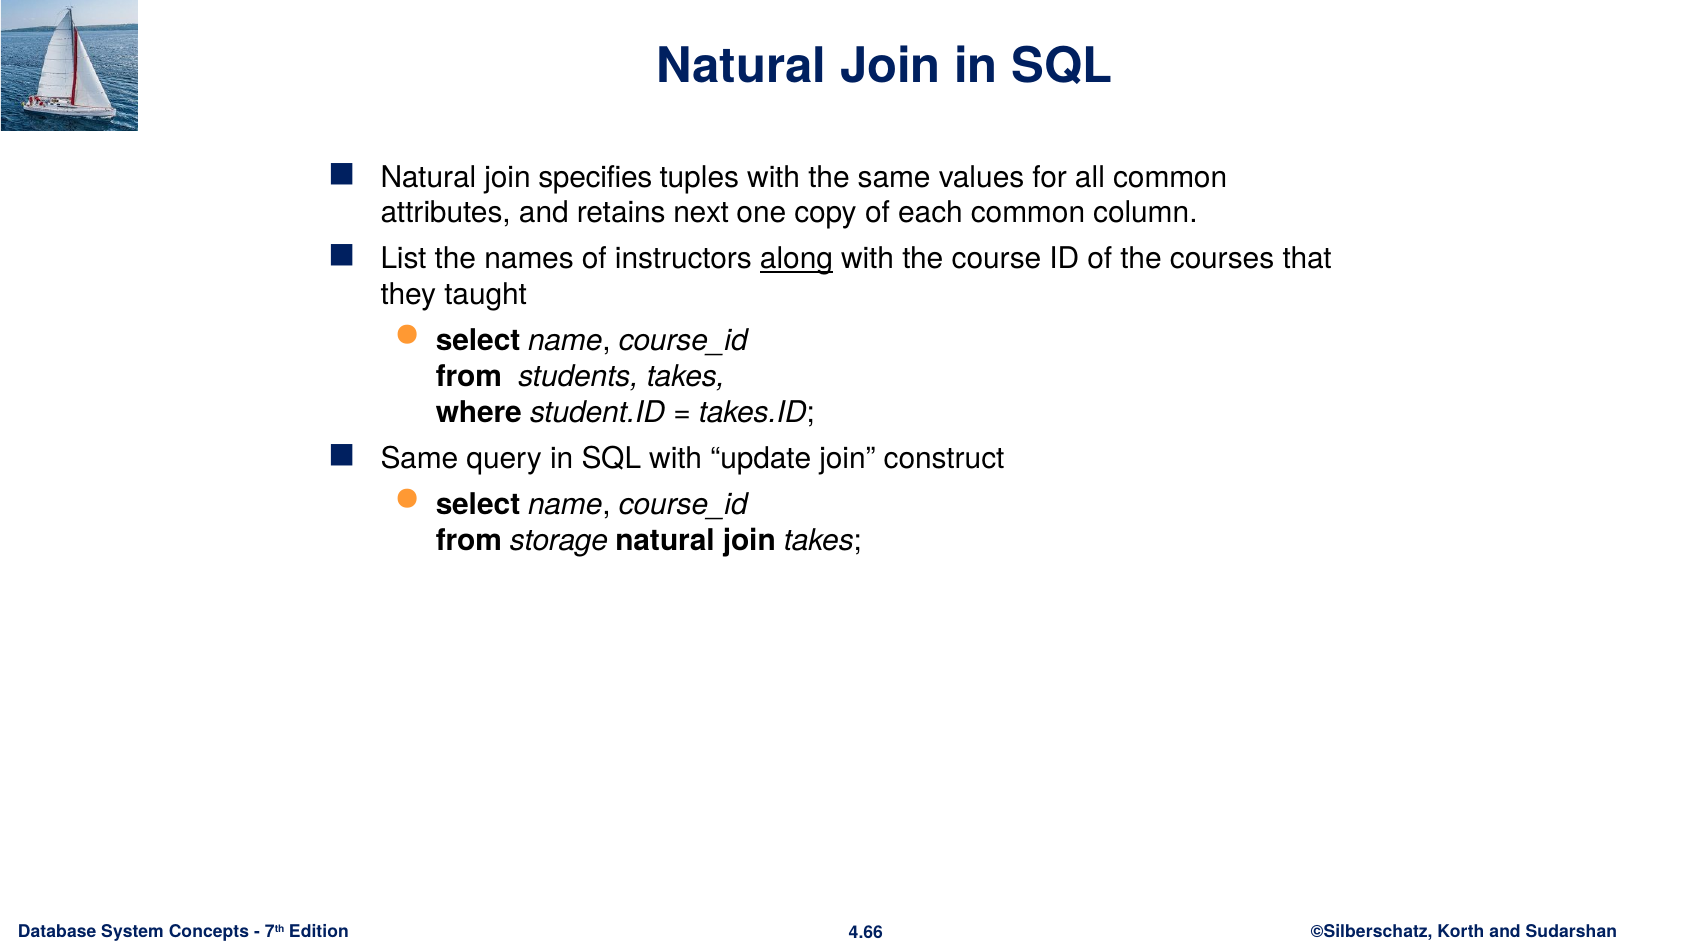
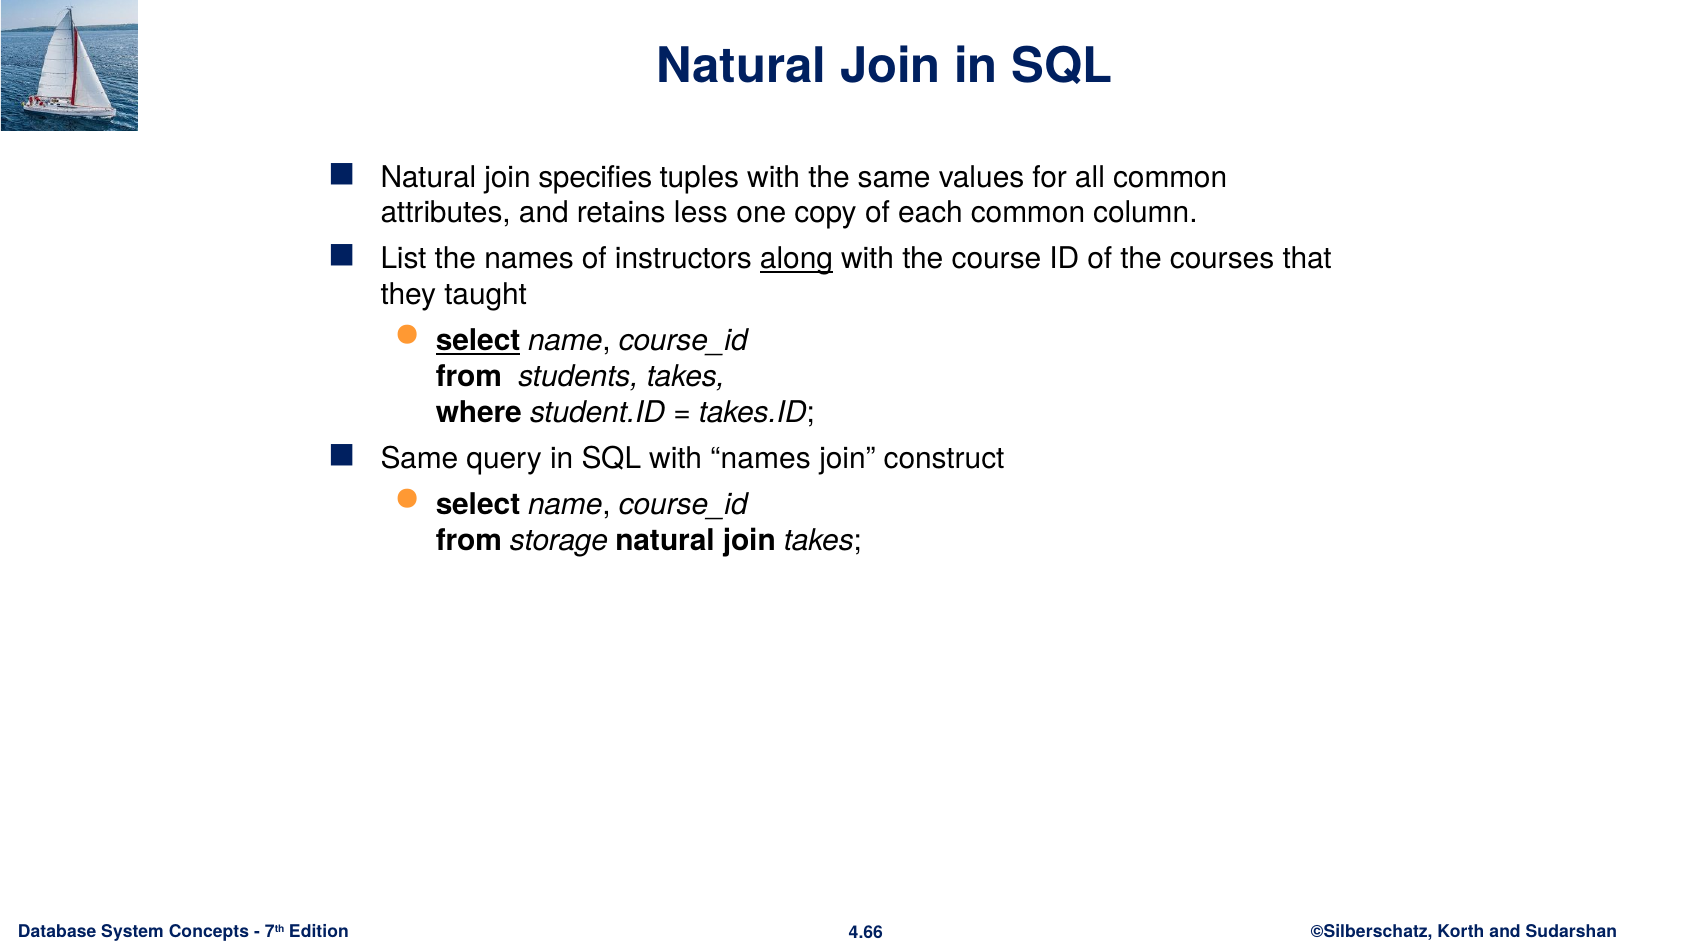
next: next -> less
select at (478, 341) underline: none -> present
with update: update -> names
